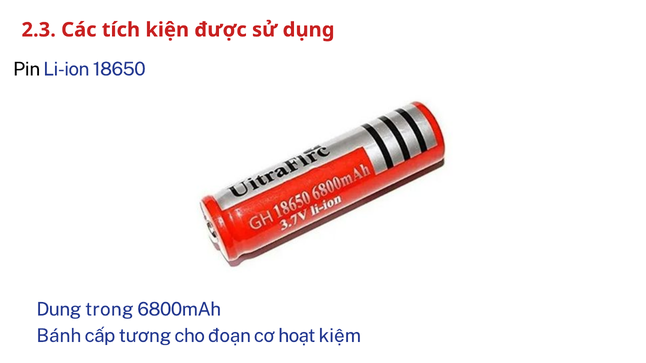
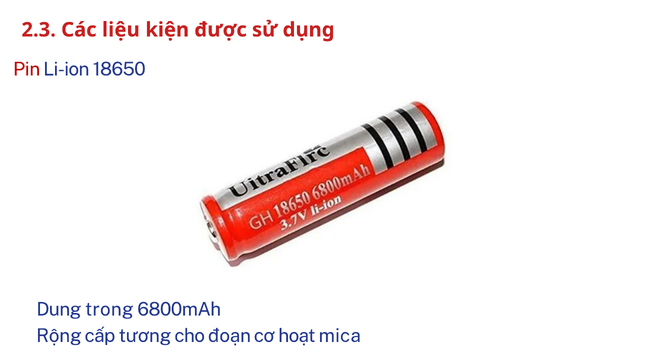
tích: tích -> liệu
Pin colour: black -> red
Bánh: Bánh -> Rộng
kiệm: kiệm -> mica
